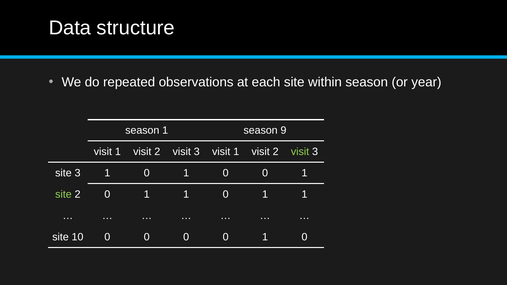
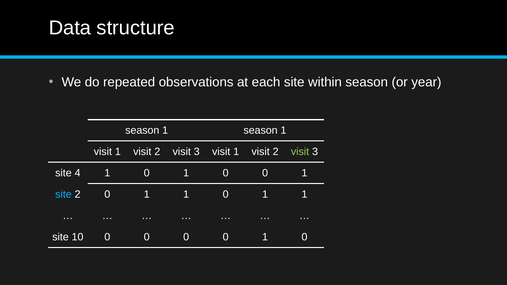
9 at (283, 131): 9 -> 1
site 3: 3 -> 4
site at (63, 195) colour: light green -> light blue
